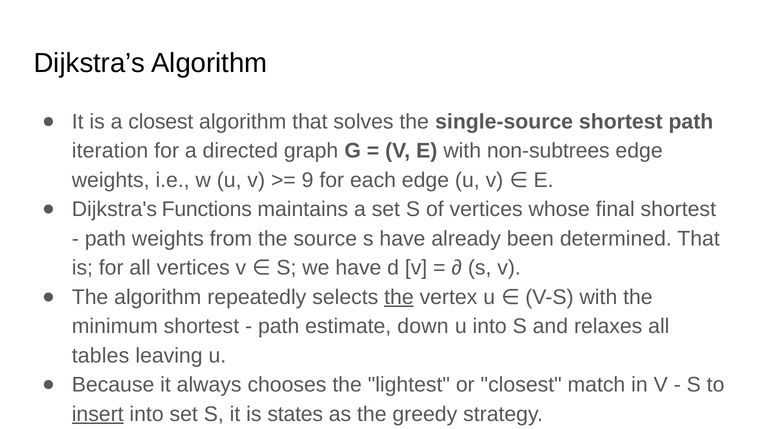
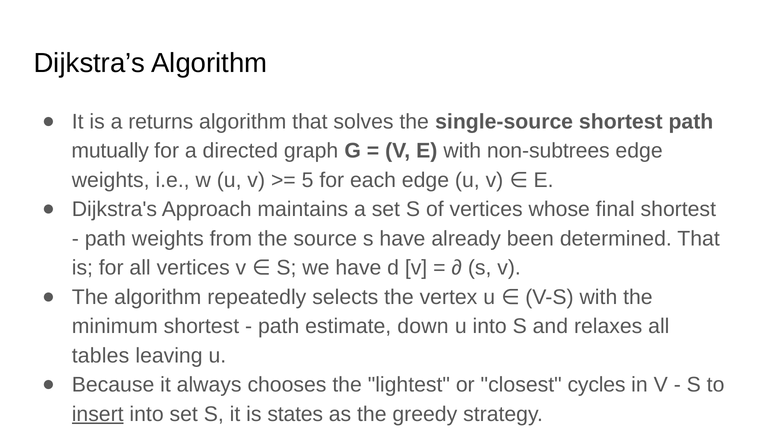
a closest: closest -> returns
iteration: iteration -> mutually
9: 9 -> 5
Functions: Functions -> Approach
the at (399, 297) underline: present -> none
match: match -> cycles
